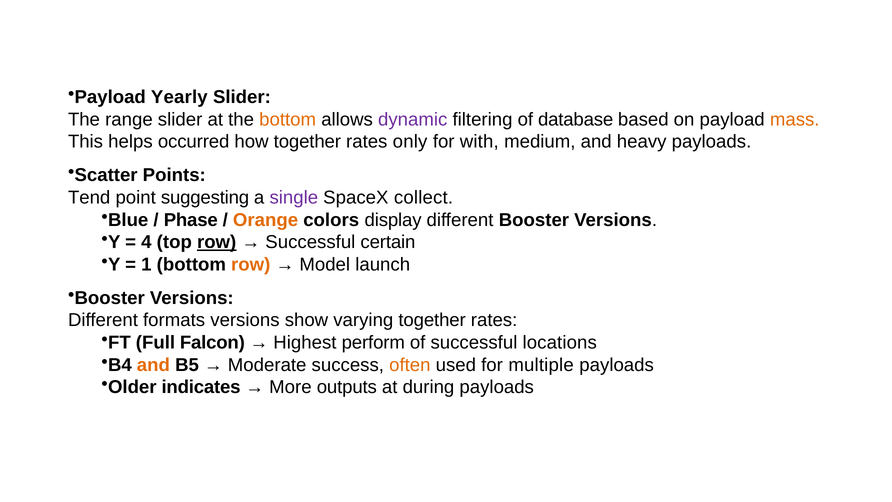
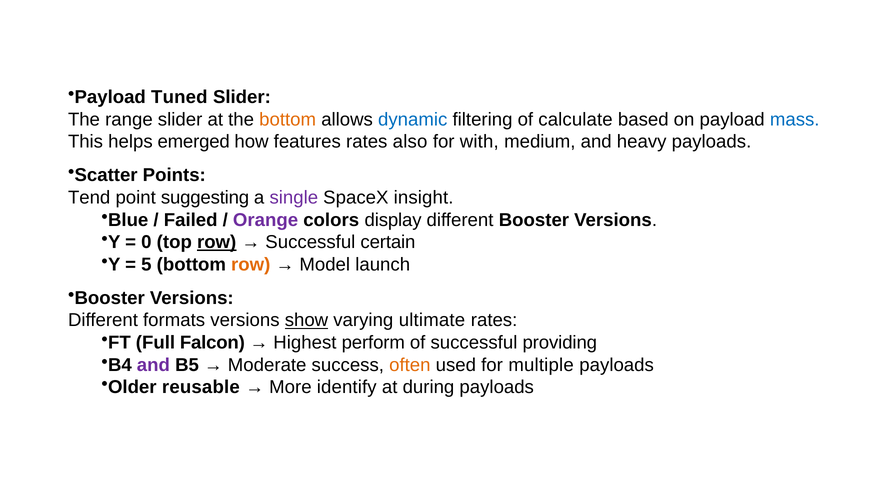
Yearly: Yearly -> Tuned
dynamic colour: purple -> blue
database: database -> calculate
mass colour: orange -> blue
occurred: occurred -> emerged
how together: together -> features
only: only -> also
collect: collect -> insight
Phase: Phase -> Failed
Orange colour: orange -> purple
4: 4 -> 0
1: 1 -> 5
show underline: none -> present
varying together: together -> ultimate
locations: locations -> providing
and at (153, 365) colour: orange -> purple
indicates: indicates -> reusable
outputs: outputs -> identify
